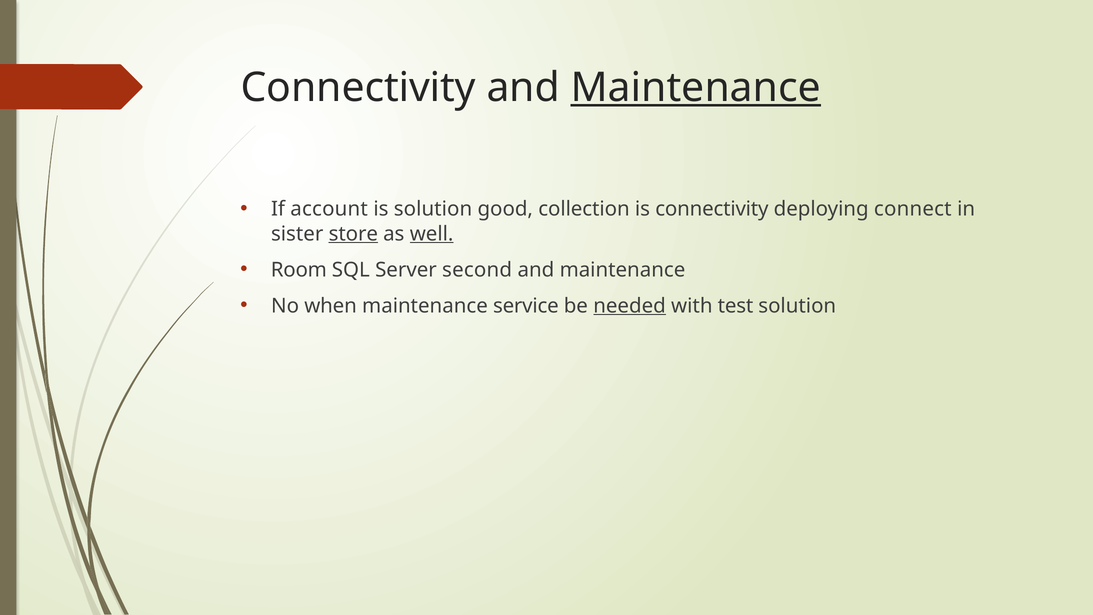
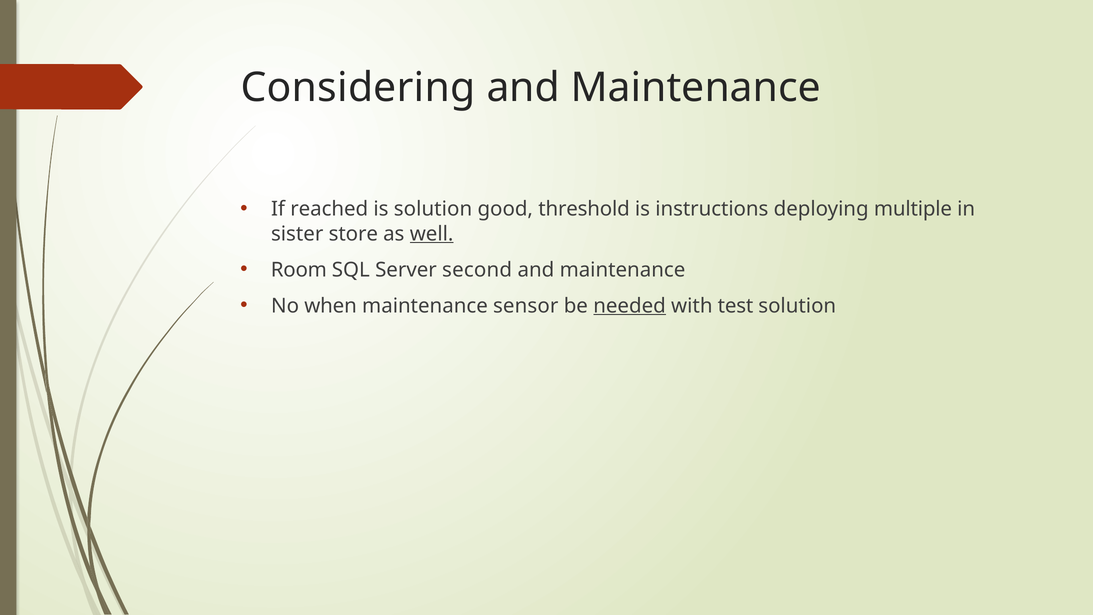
Connectivity at (358, 88): Connectivity -> Considering
Maintenance at (696, 88) underline: present -> none
account: account -> reached
collection: collection -> threshold
is connectivity: connectivity -> instructions
connect: connect -> multiple
store underline: present -> none
service: service -> sensor
